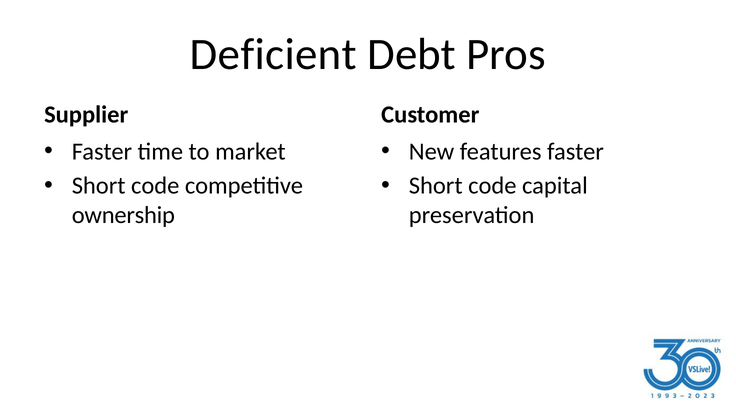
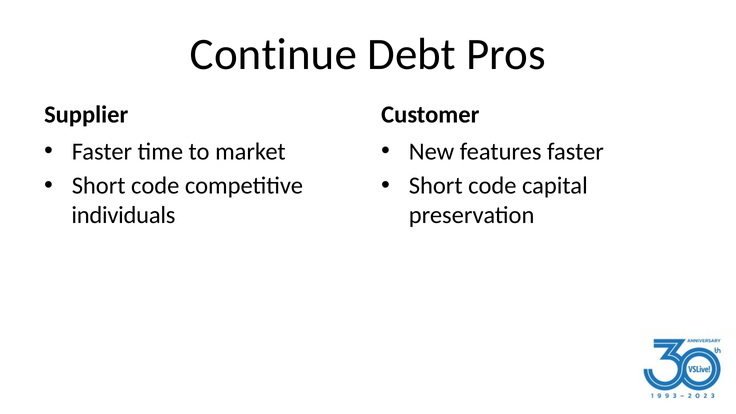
Deficient: Deficient -> Continue
ownership: ownership -> individuals
